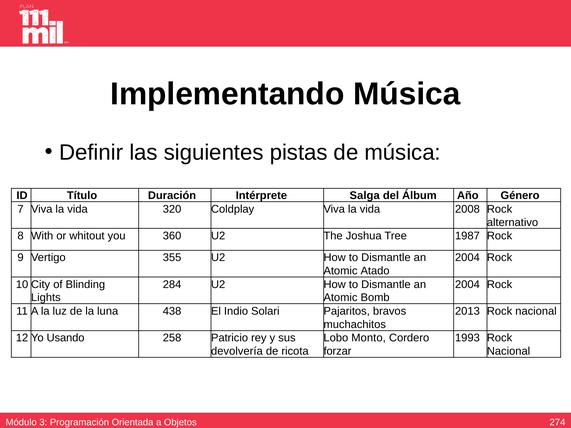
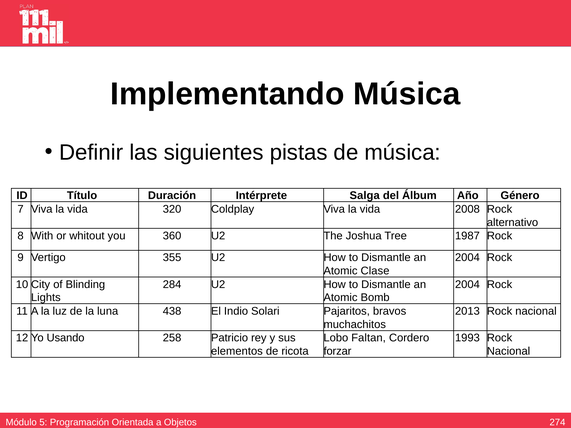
Atado: Atado -> Clase
Monto: Monto -> Faltan
devolvería: devolvería -> elementos
3: 3 -> 5
